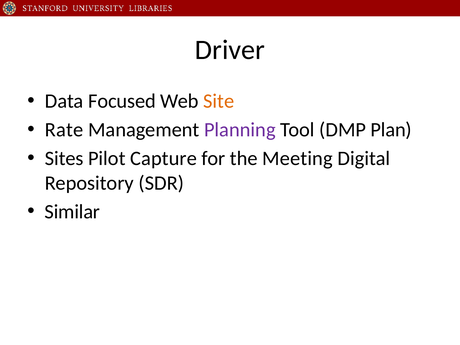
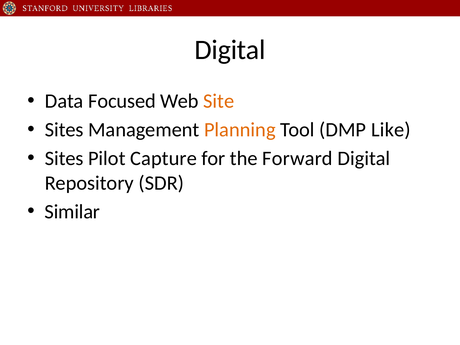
Driver at (230, 50): Driver -> Digital
Rate at (64, 130): Rate -> Sites
Planning colour: purple -> orange
Plan: Plan -> Like
Meeting: Meeting -> Forward
